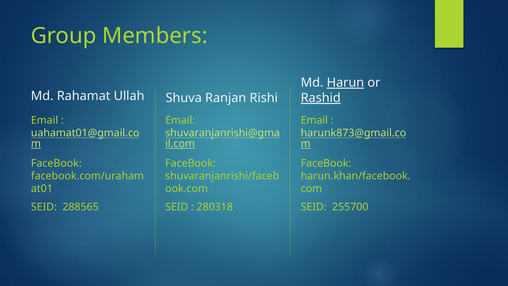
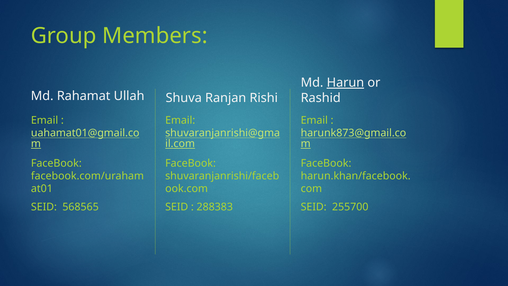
Rashid underline: present -> none
288565: 288565 -> 568565
280318: 280318 -> 288383
